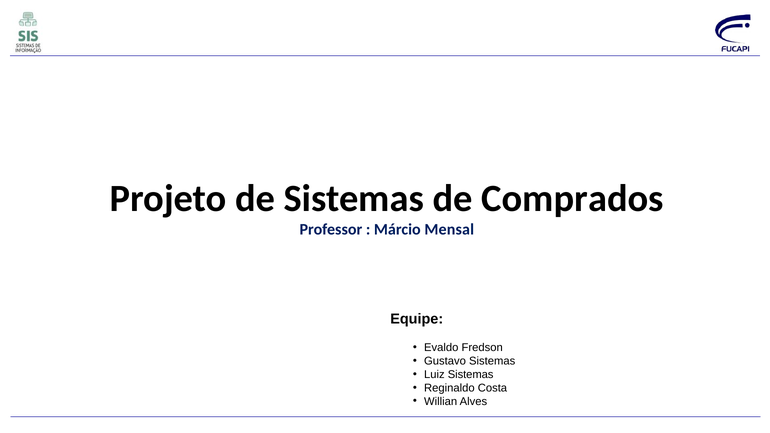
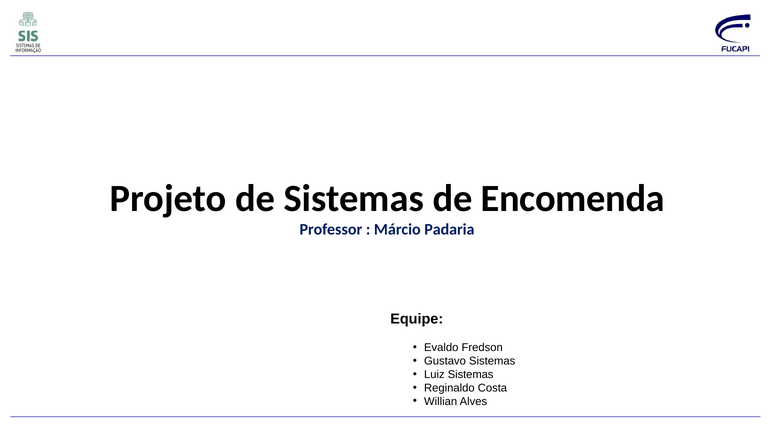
Comprados: Comprados -> Encomenda
Mensal: Mensal -> Padaria
